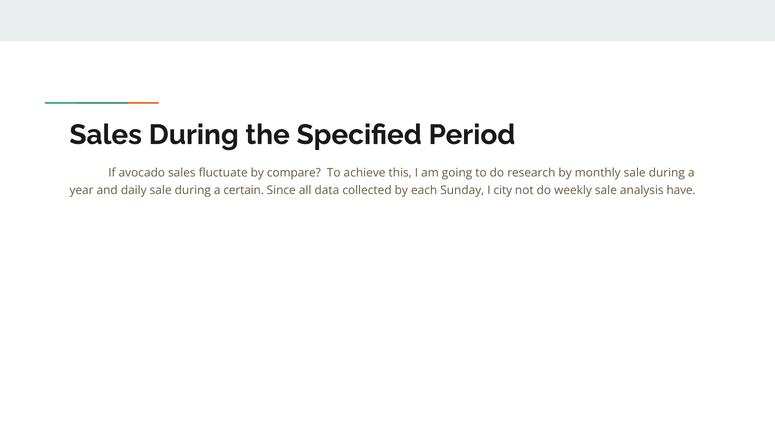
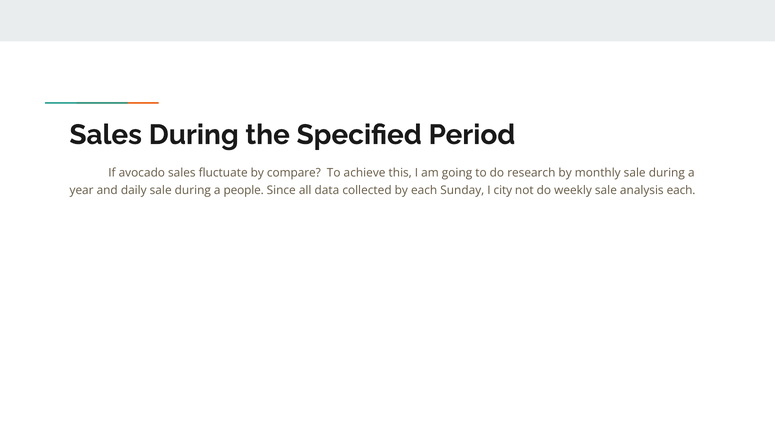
certain: certain -> people
analysis have: have -> each
